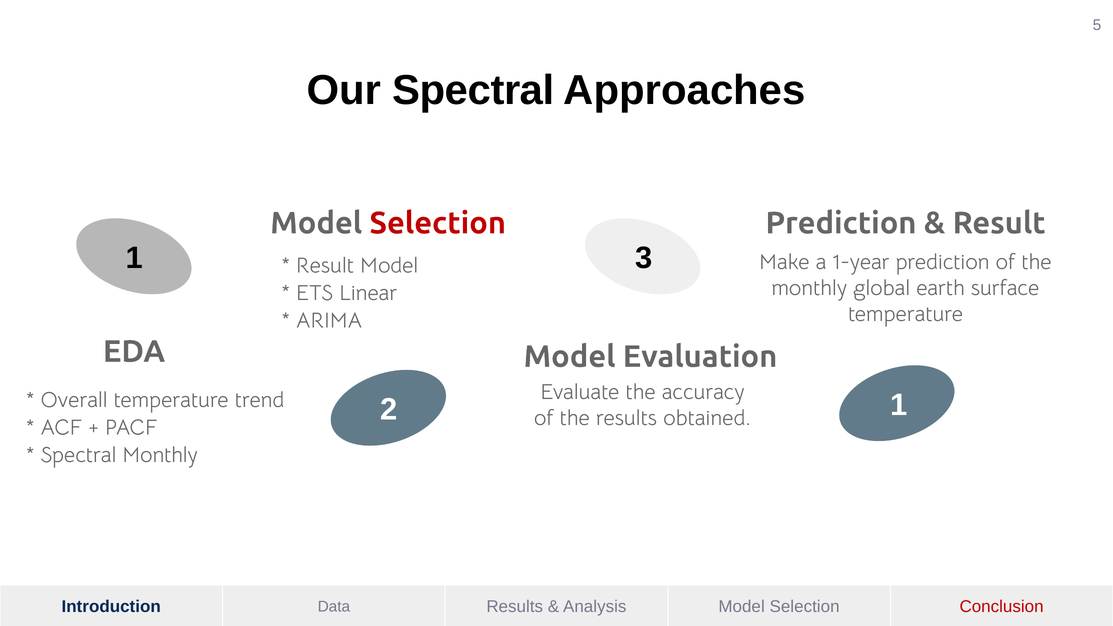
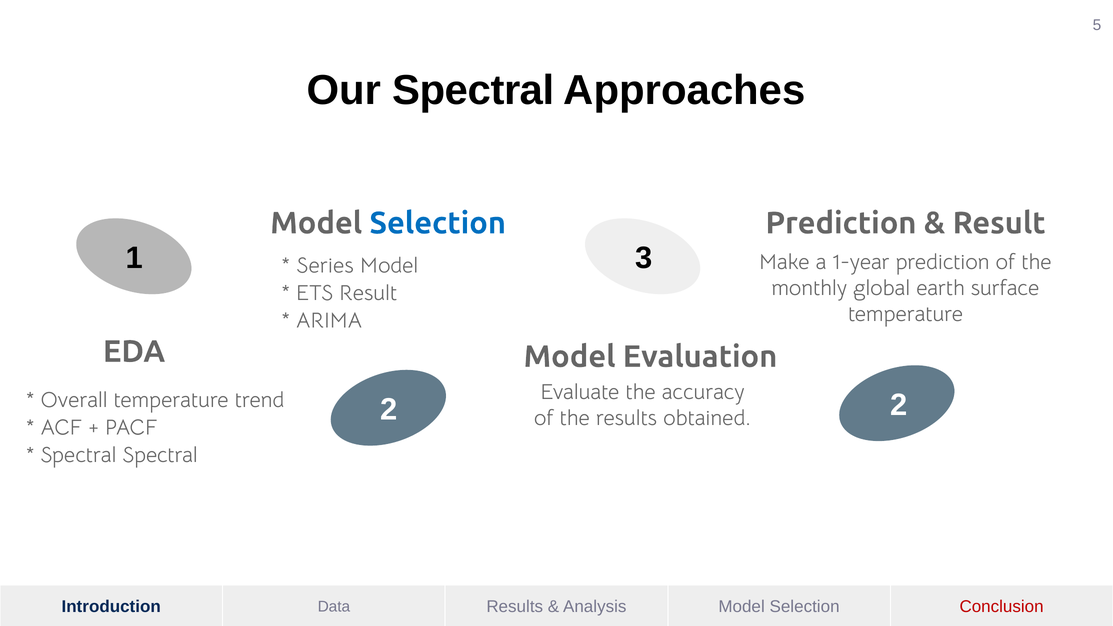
Selection at (438, 223) colour: red -> blue
Result at (325, 266): Result -> Series
ETS Linear: Linear -> Result
2 1: 1 -> 2
Spectral Monthly: Monthly -> Spectral
